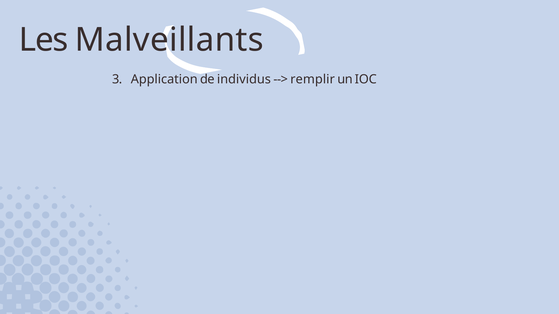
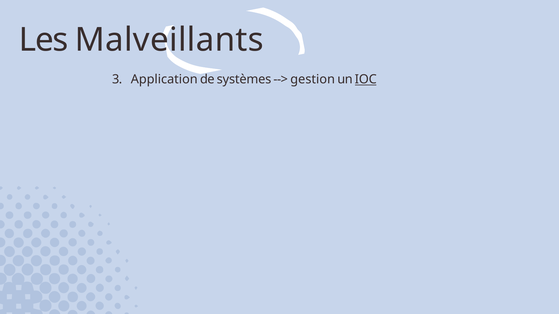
individus: individus -> systèmes
remplir: remplir -> gestion
IOC underline: none -> present
